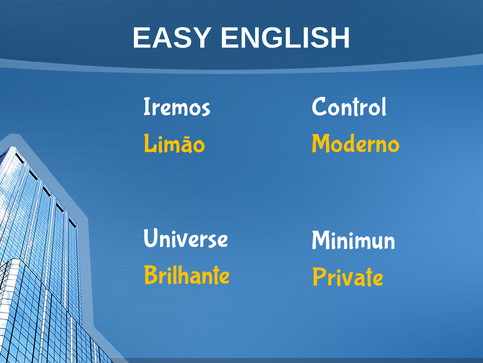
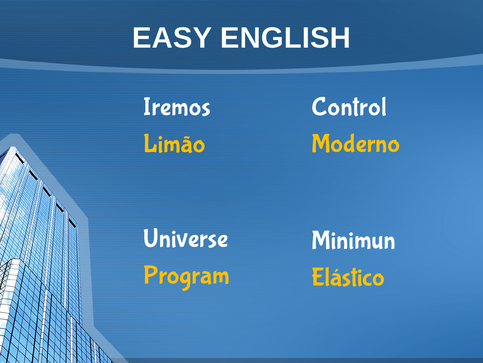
Brilhante: Brilhante -> Program
Private: Private -> Elástico
